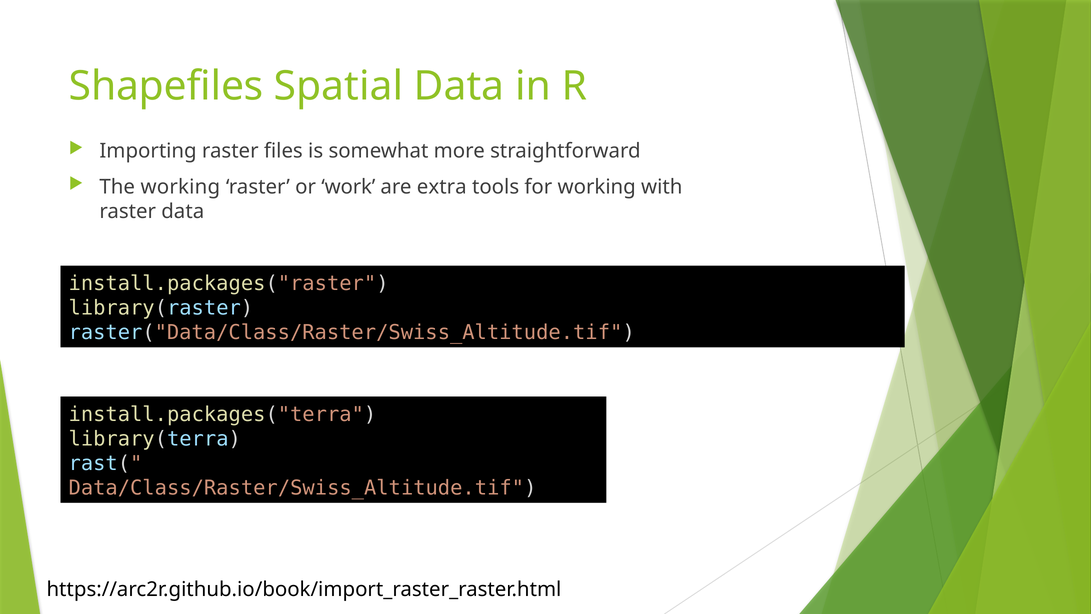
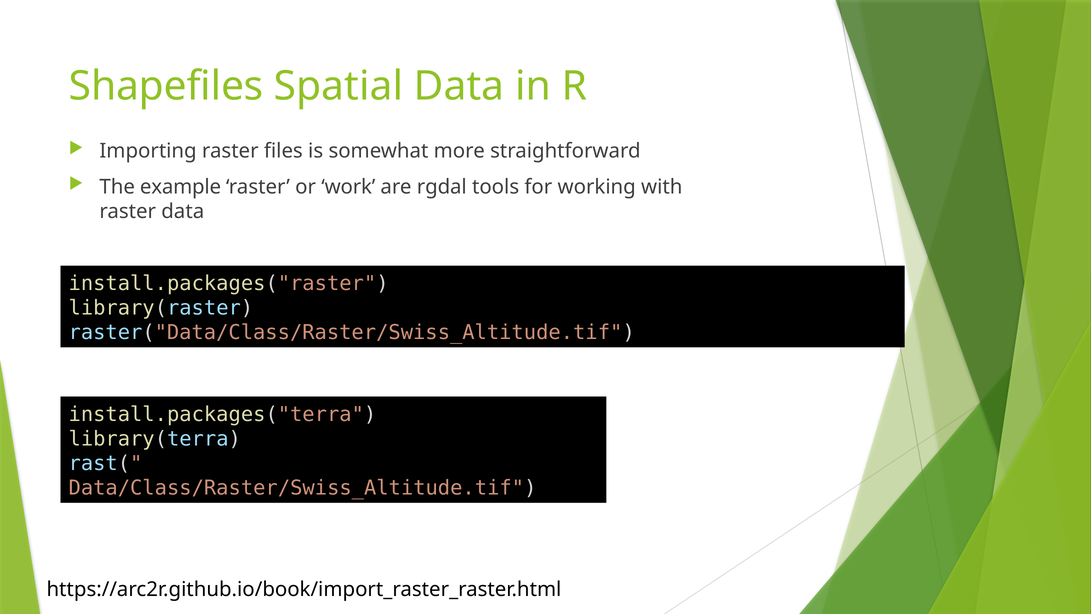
The working: working -> example
extra: extra -> rgdal
